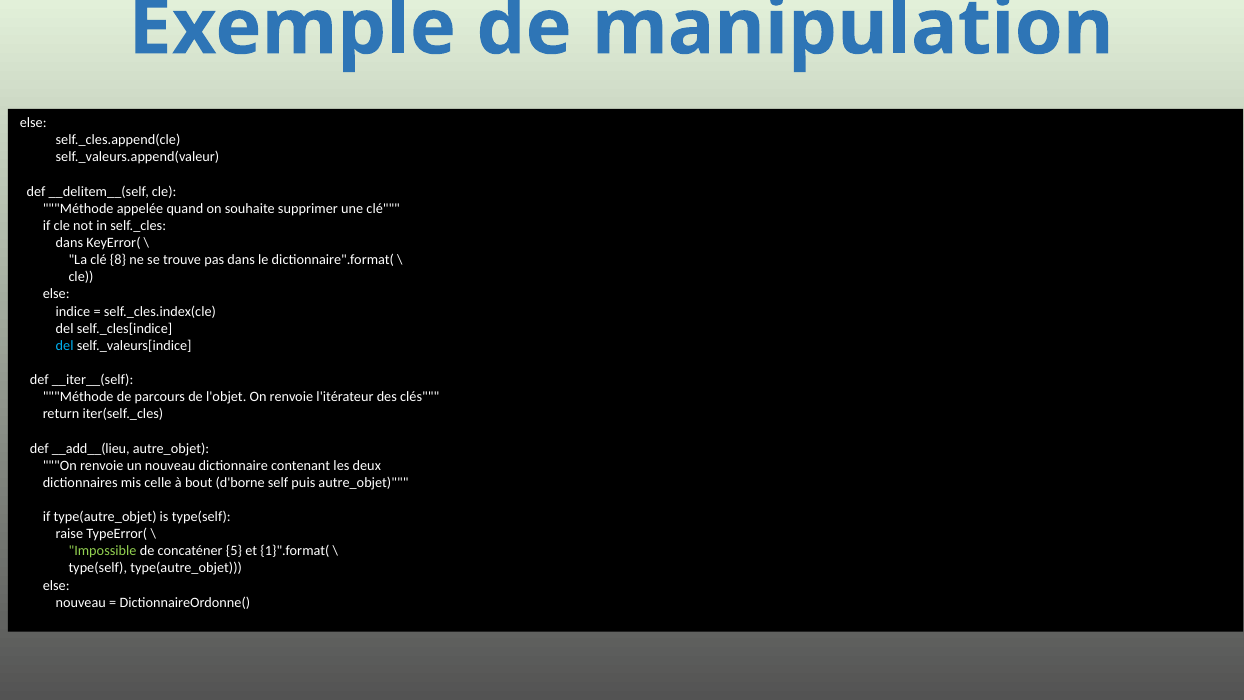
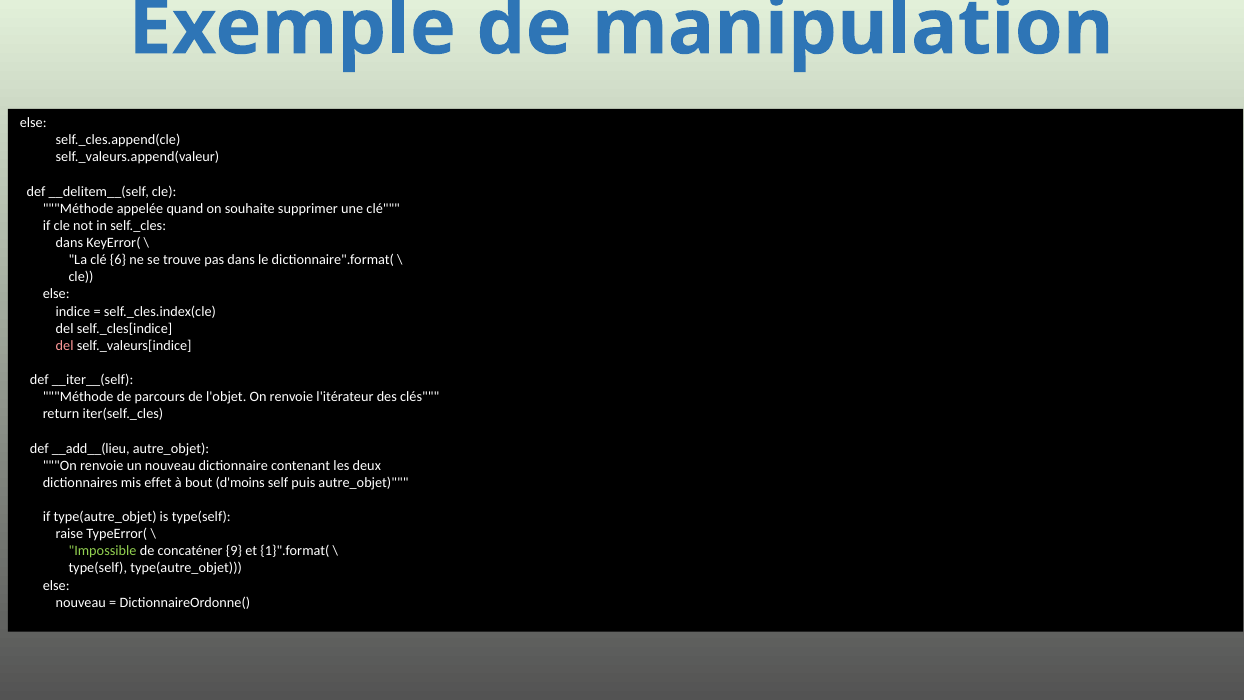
8: 8 -> 6
del at (65, 345) colour: light blue -> pink
celle: celle -> effet
d'borne: d'borne -> d'moins
5: 5 -> 9
